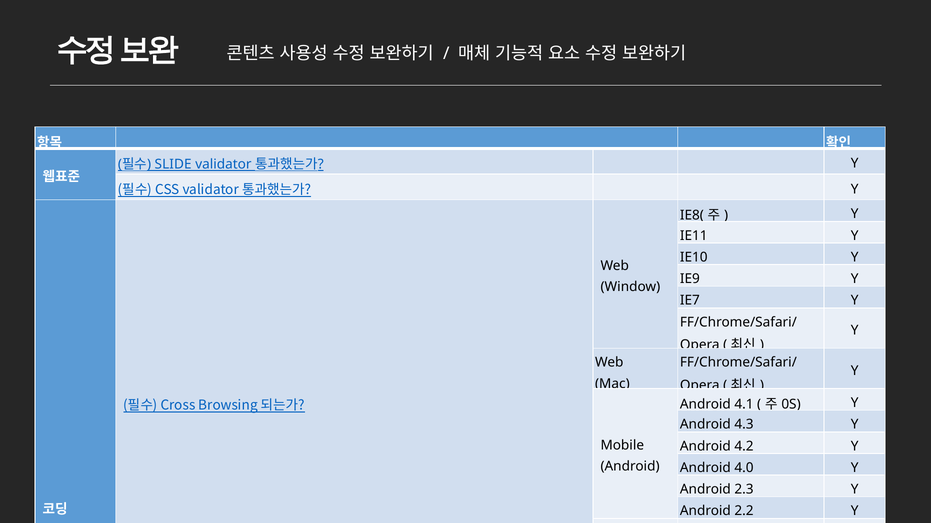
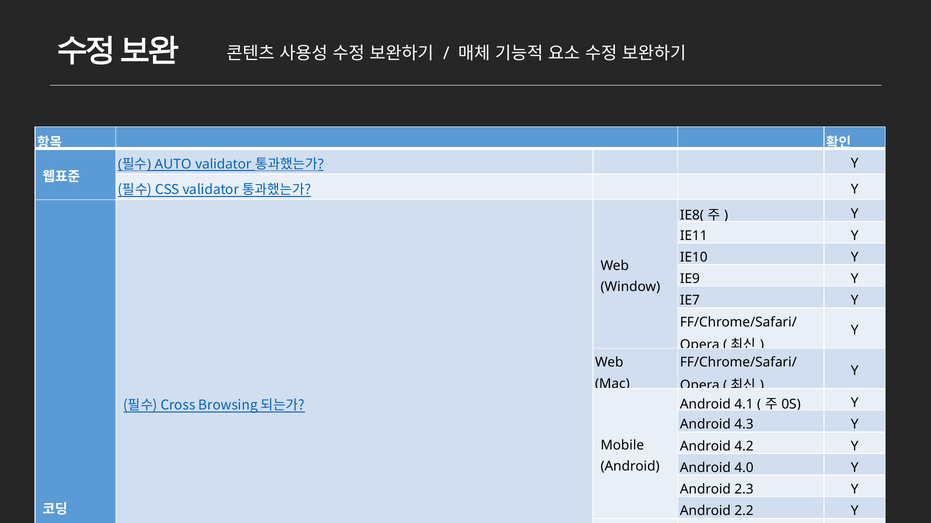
SLIDE: SLIDE -> AUTO
